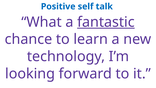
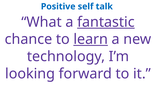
learn underline: none -> present
